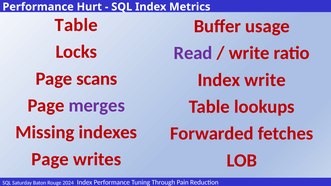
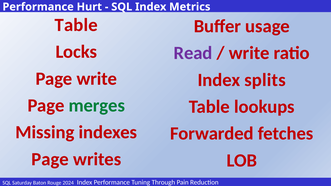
Page scans: scans -> write
Index write: write -> splits
merges colour: purple -> green
